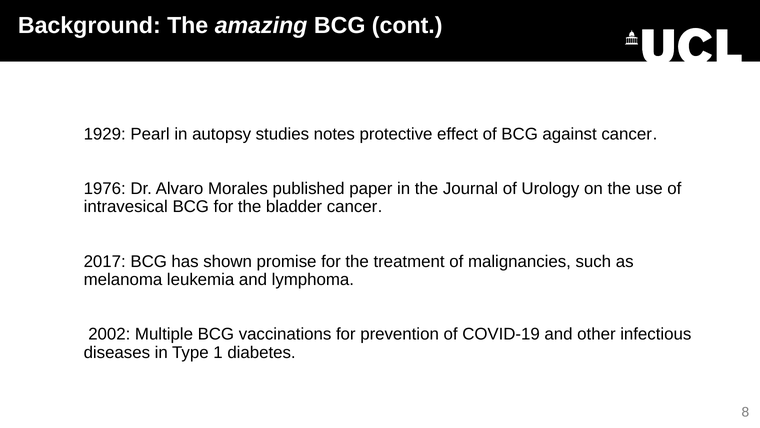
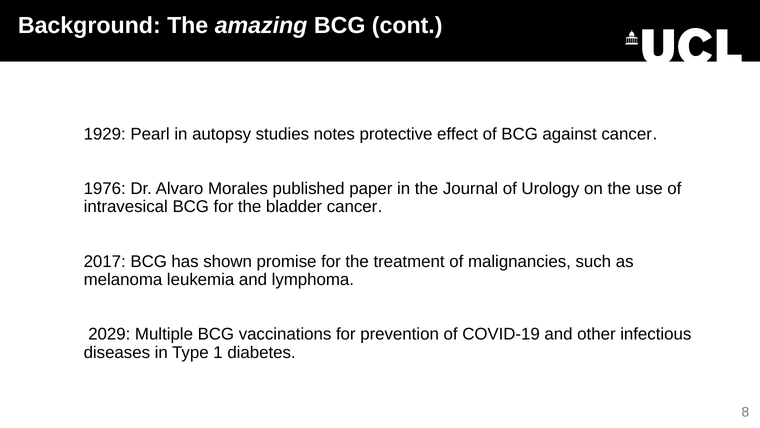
2002: 2002 -> 2029
